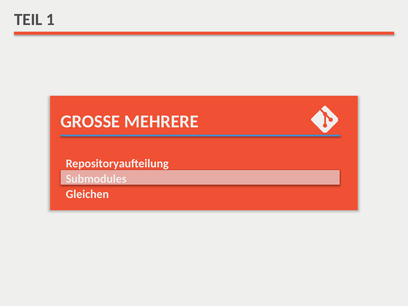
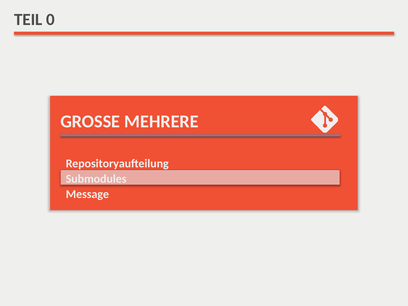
1: 1 -> 0
Gleichen: Gleichen -> Message
